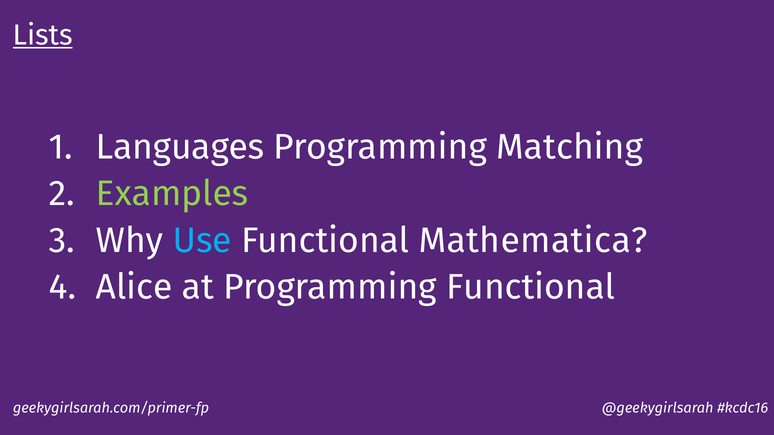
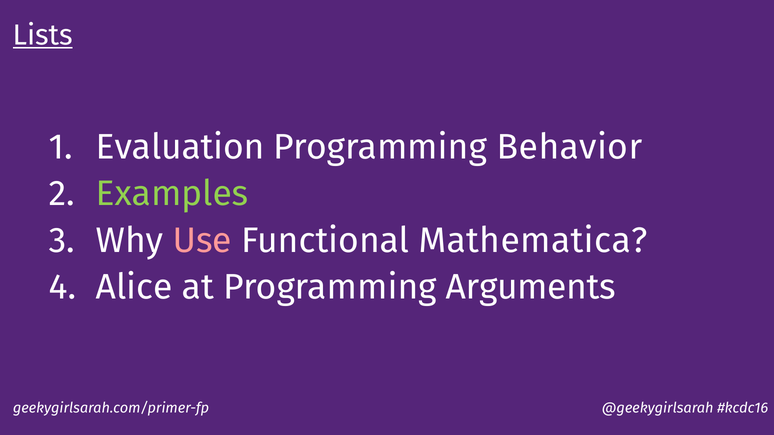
Languages: Languages -> Evaluation
Matching: Matching -> Behavior
Use colour: light blue -> pink
Programming Functional: Functional -> Arguments
